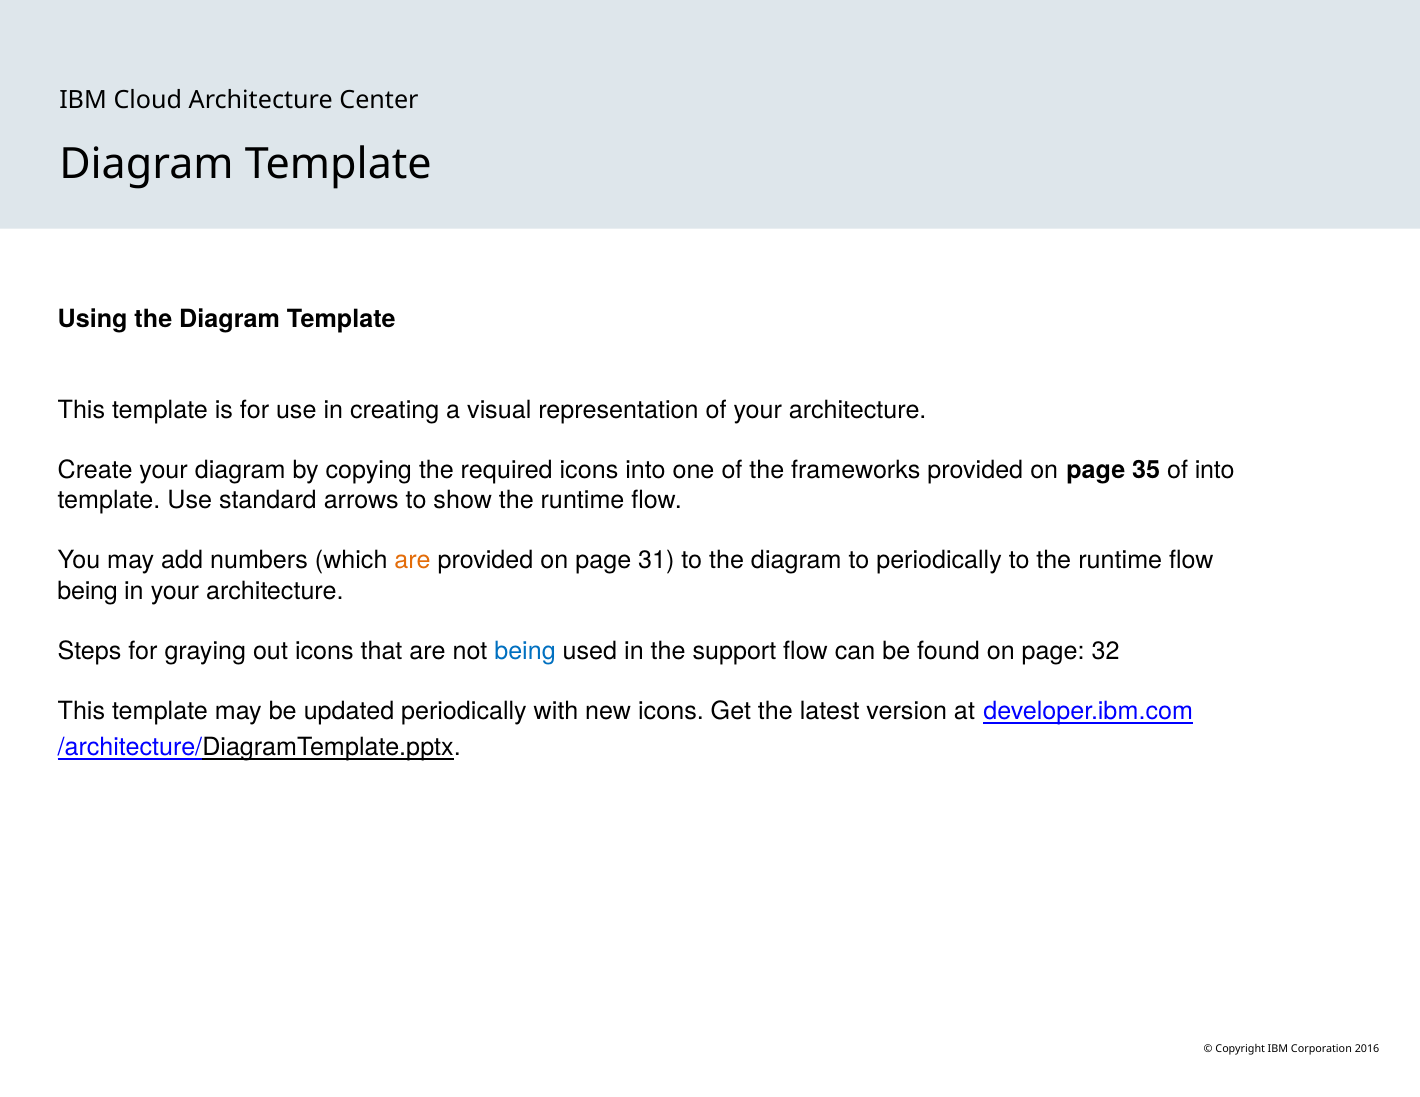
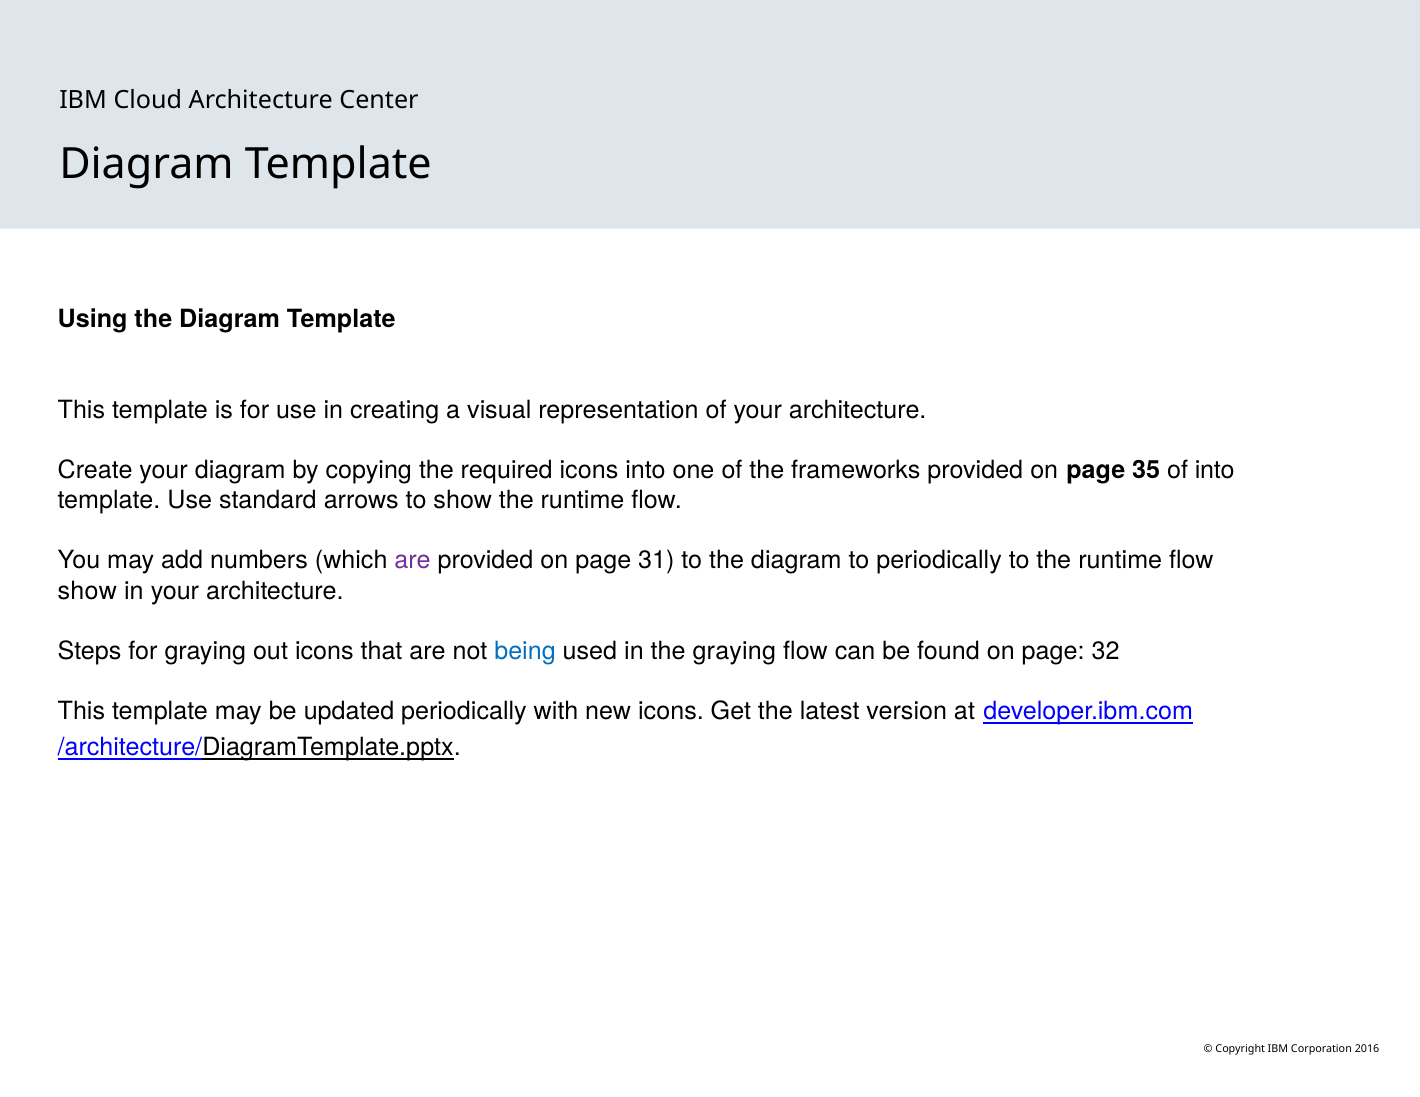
are at (413, 561) colour: orange -> purple
being at (88, 591): being -> show
the support: support -> graying
